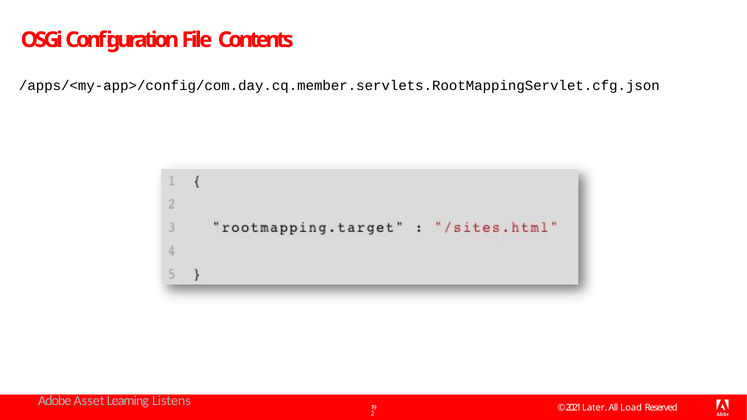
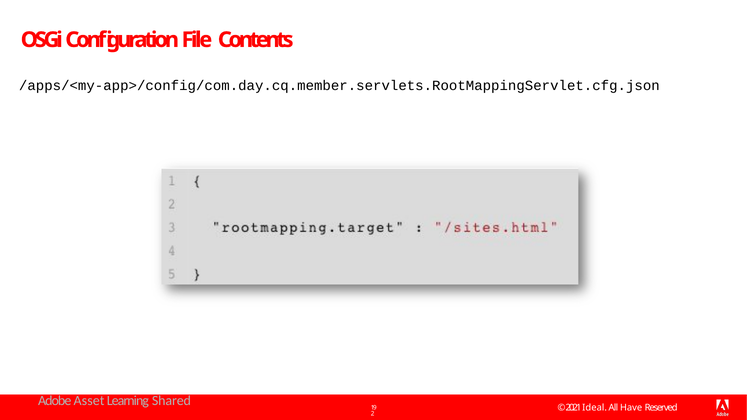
Listens: Listens -> Shared
Later: Later -> Ideal
Load: Load -> Have
